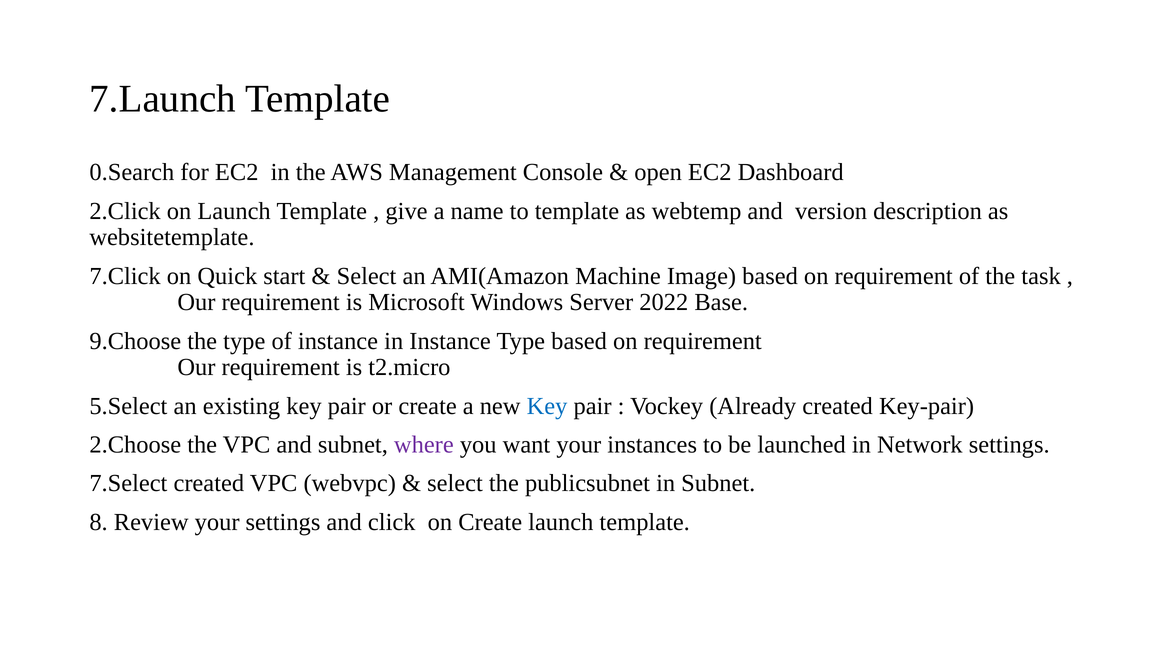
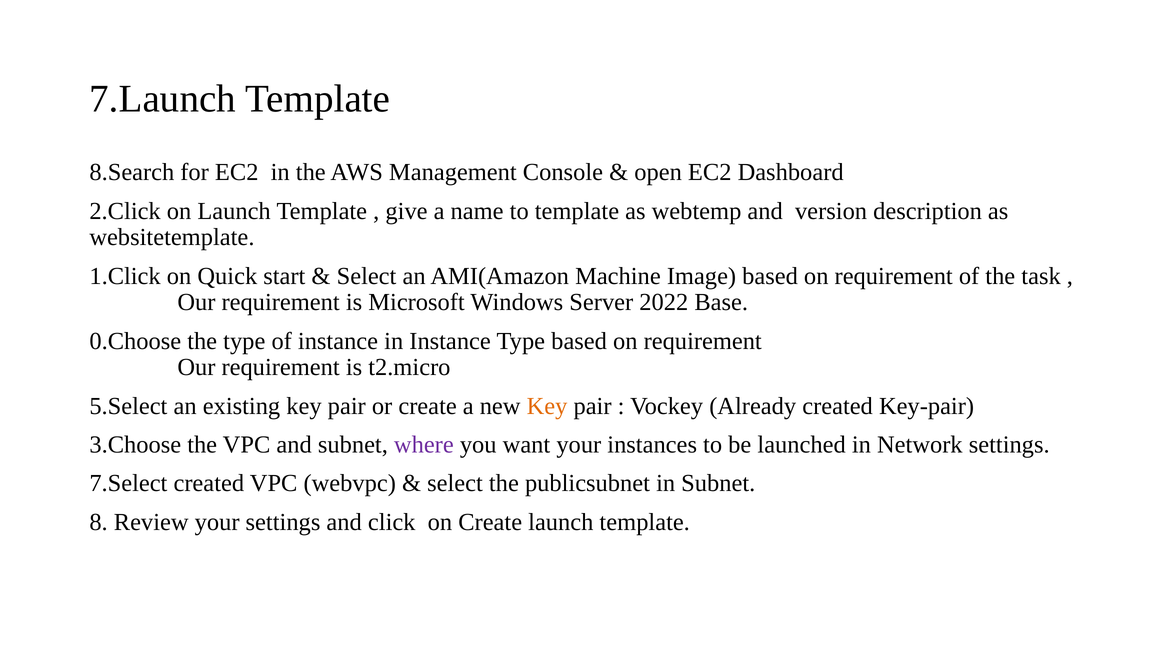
0.Search: 0.Search -> 8.Search
7.Click: 7.Click -> 1.Click
9.Choose: 9.Choose -> 0.Choose
Key at (547, 406) colour: blue -> orange
2.Choose: 2.Choose -> 3.Choose
